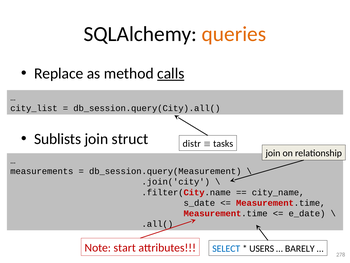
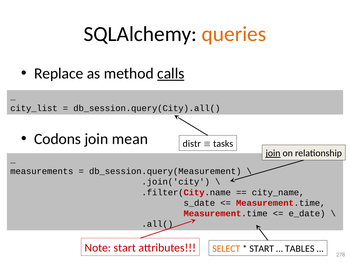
Sublists: Sublists -> Codons
struct: struct -> mean
join at (273, 153) underline: none -> present
SELECT colour: blue -> orange
USERS at (262, 248): USERS -> START
BARELY: BARELY -> TABLES
